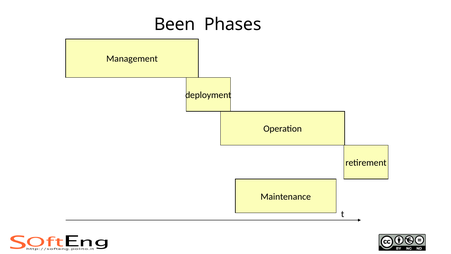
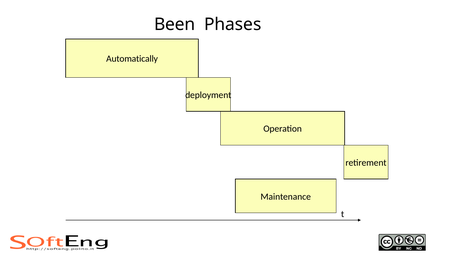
Management: Management -> Automatically
